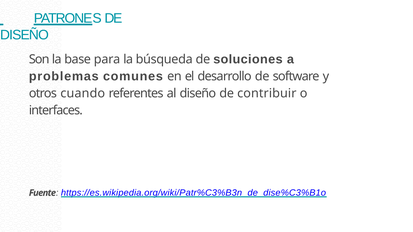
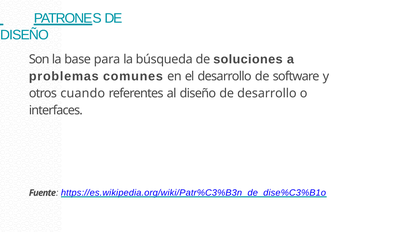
de contribuir: contribuir -> desarrollo
